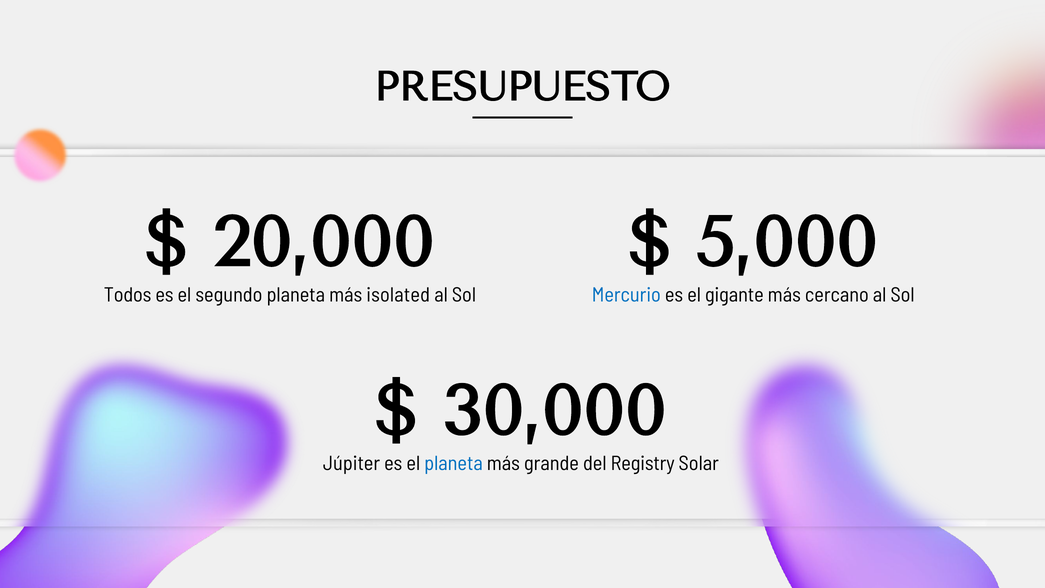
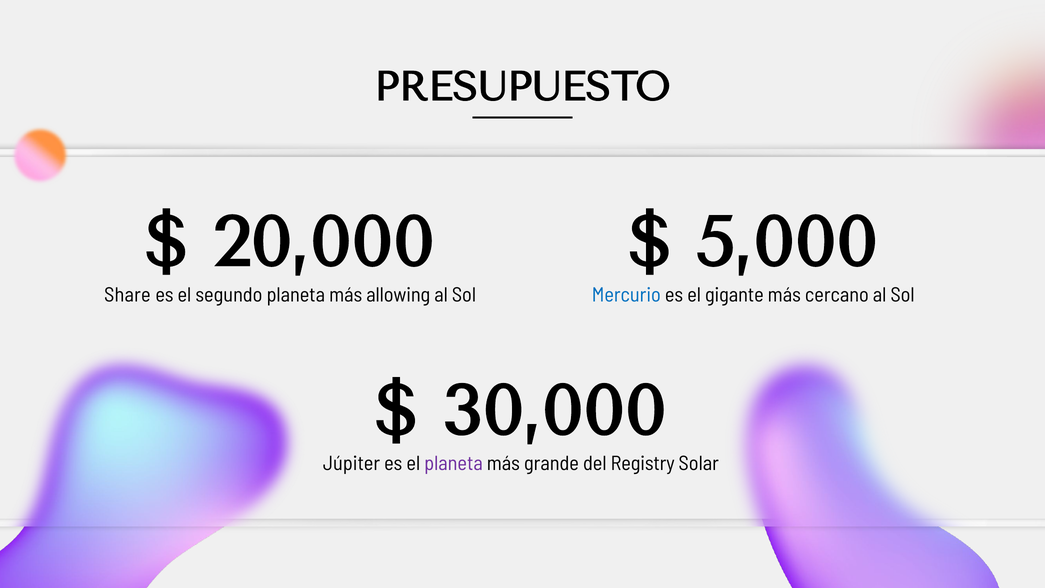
Todos: Todos -> Share
isolated: isolated -> allowing
planeta at (453, 464) colour: blue -> purple
